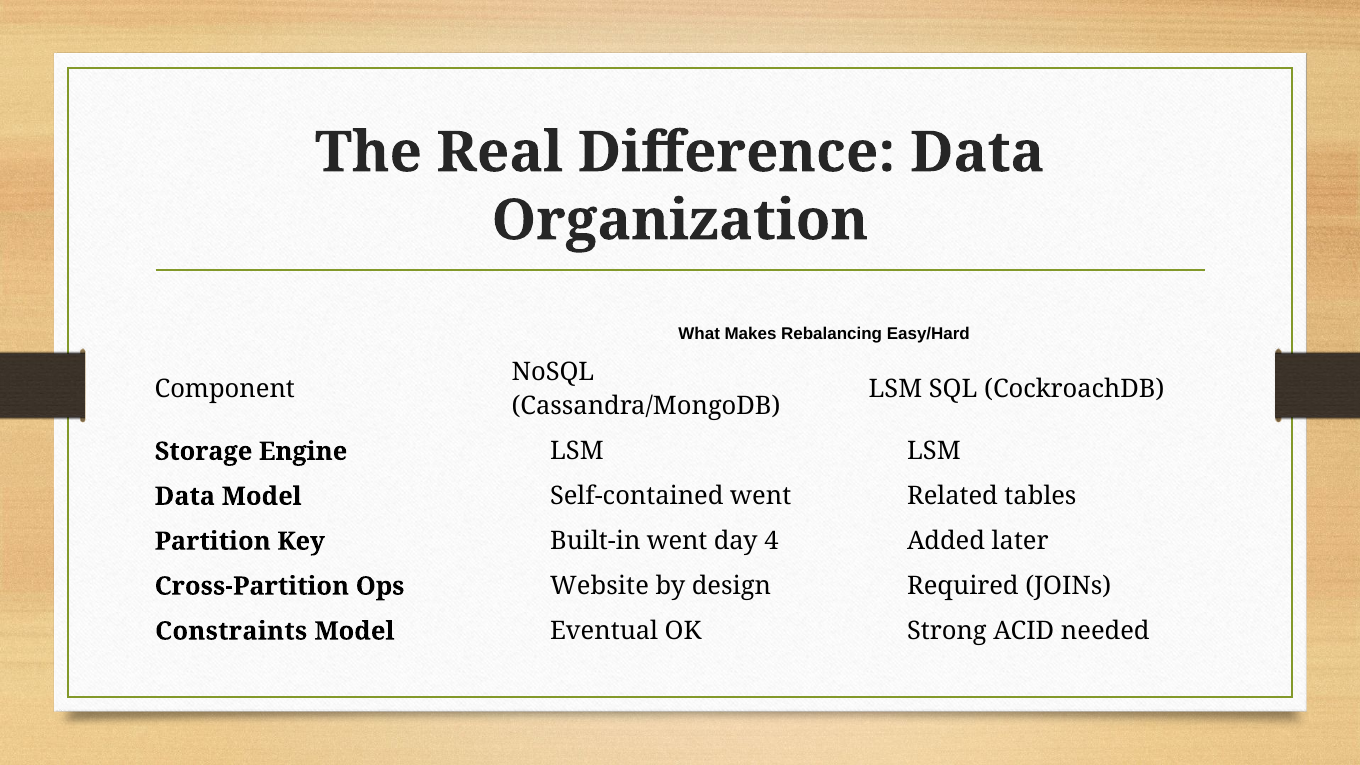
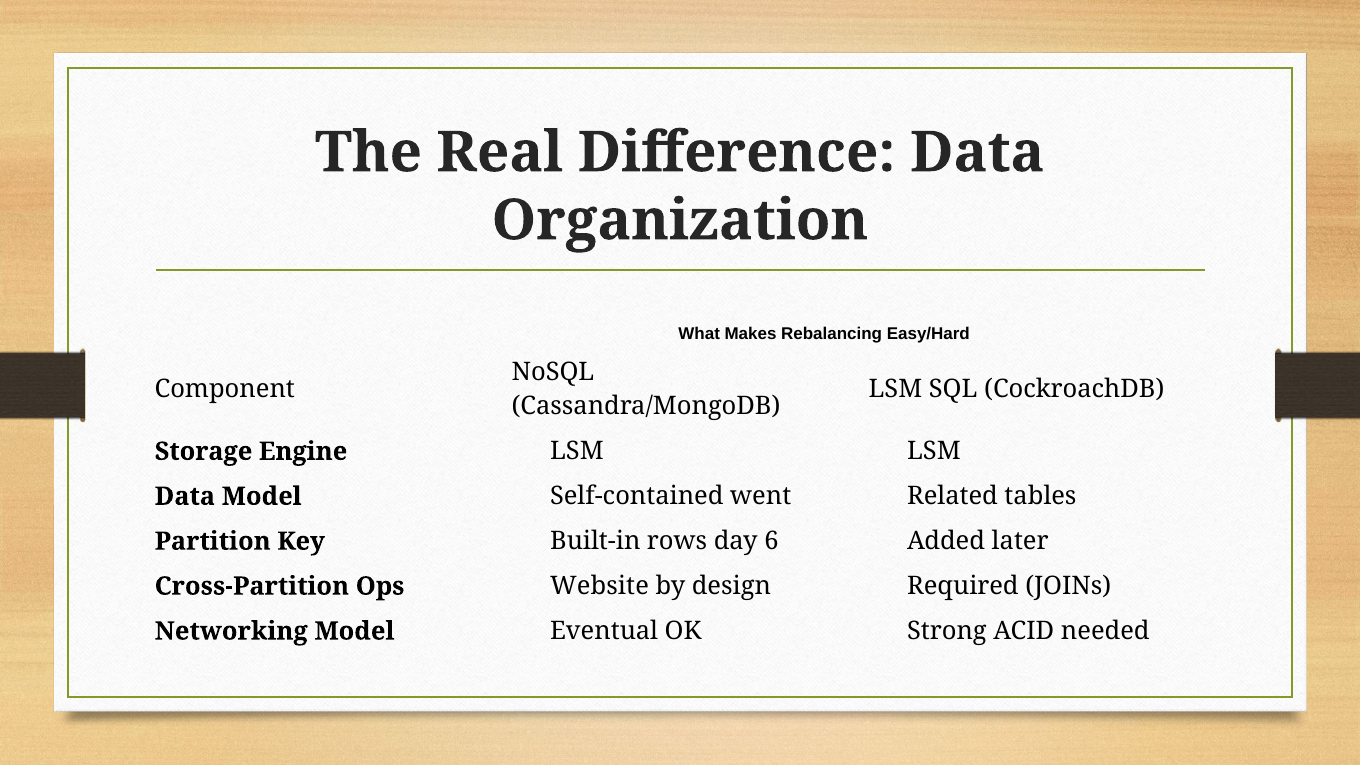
Built-in went: went -> rows
4: 4 -> 6
Constraints: Constraints -> Networking
